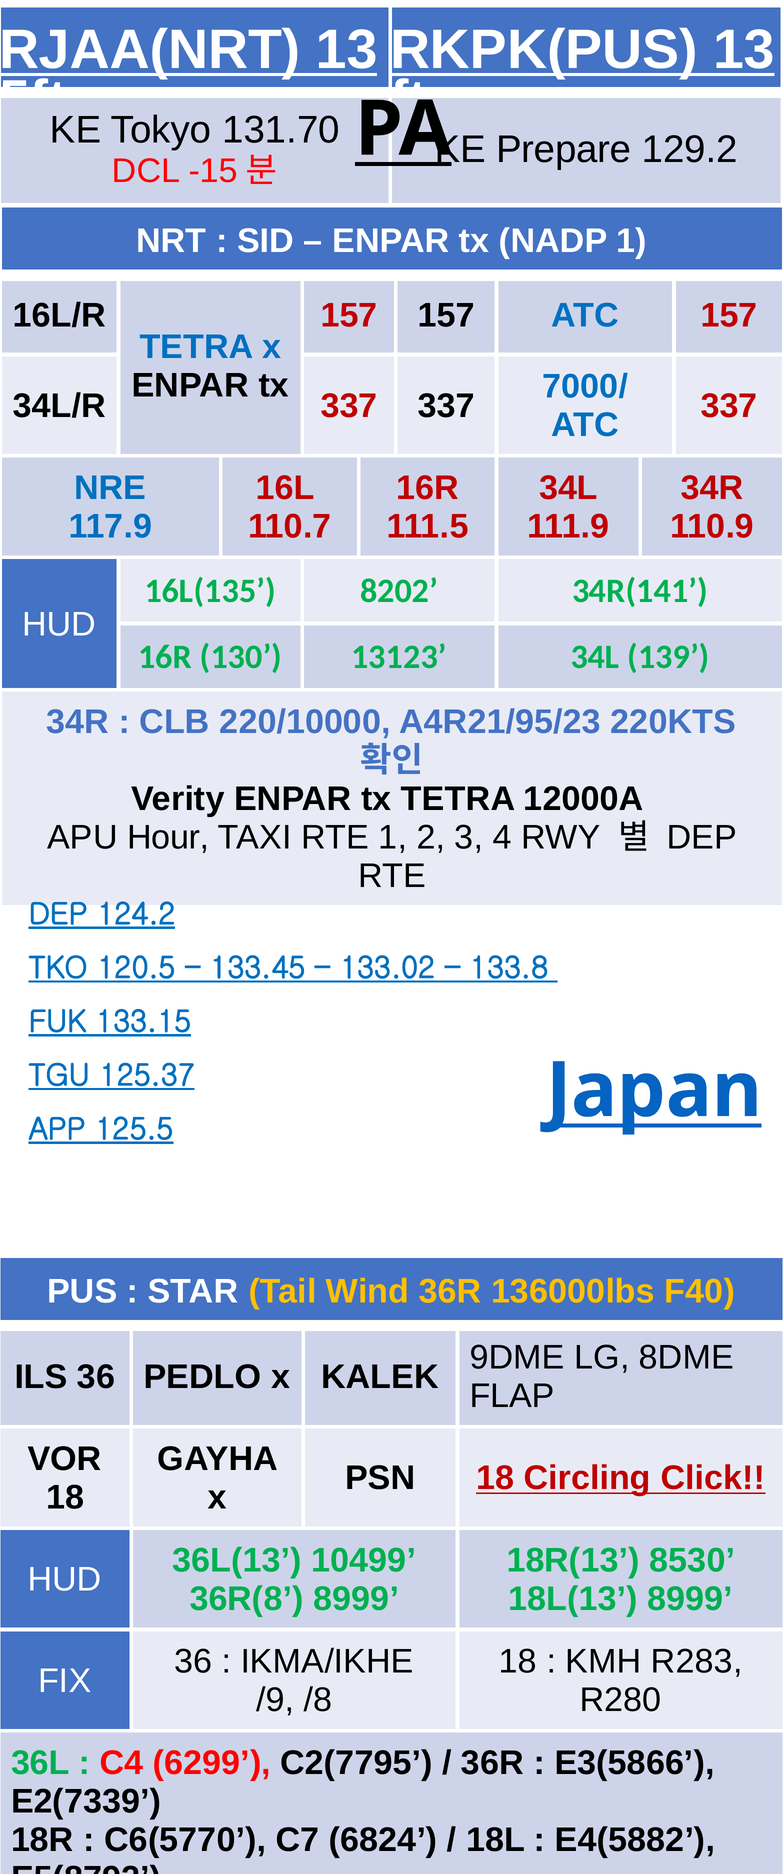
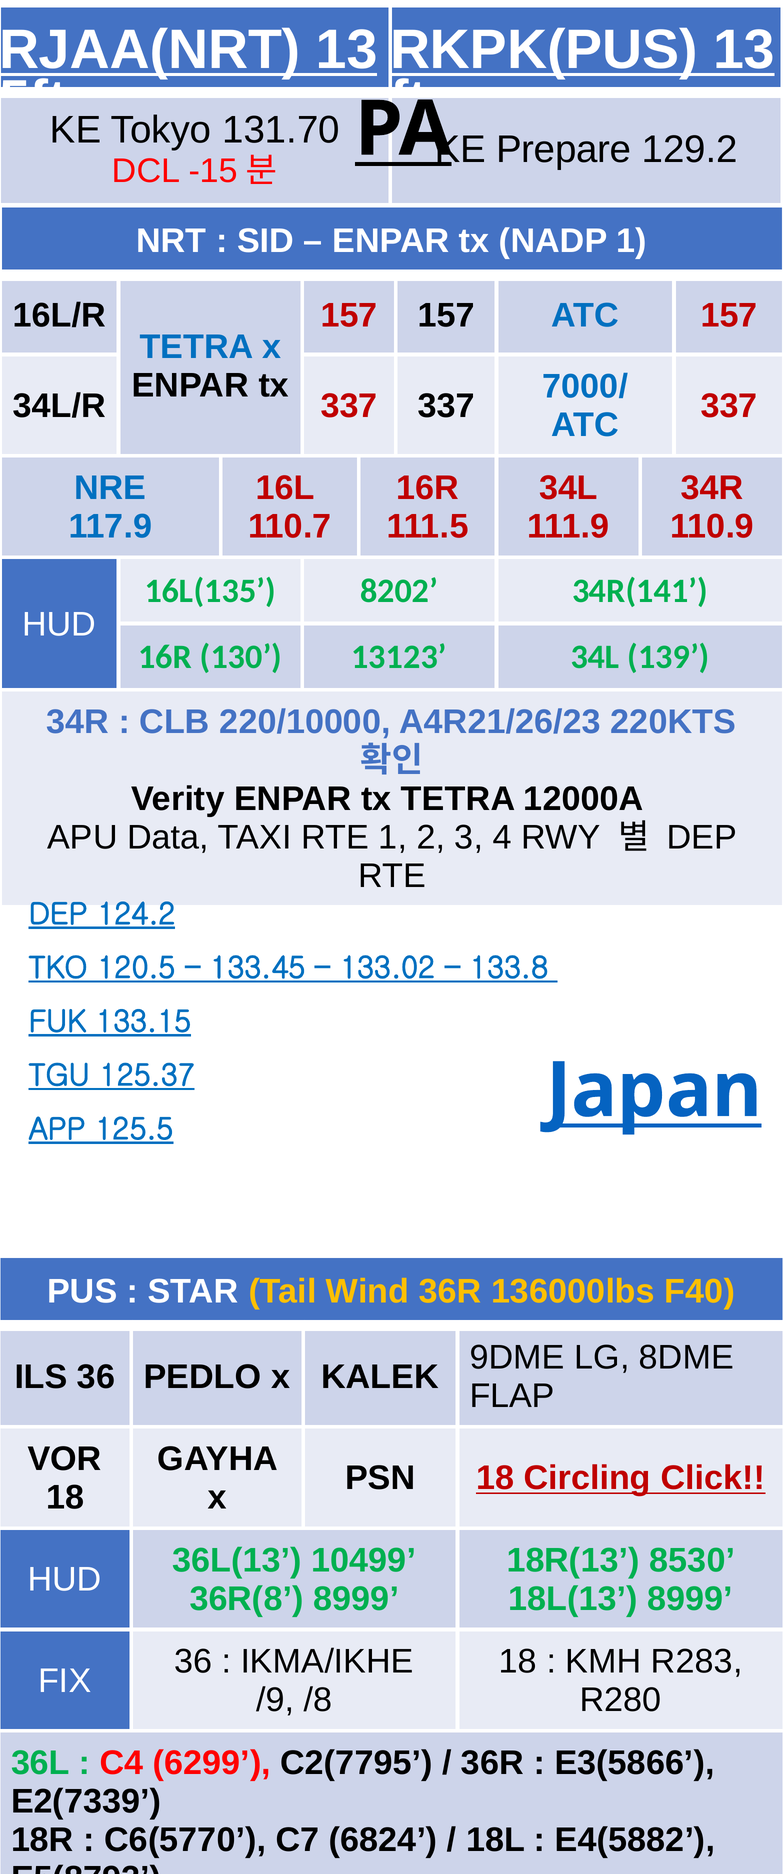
A4R21/95/23: A4R21/95/23 -> A4R21/26/23
Hour: Hour -> Data
